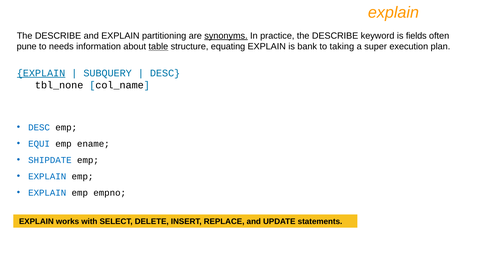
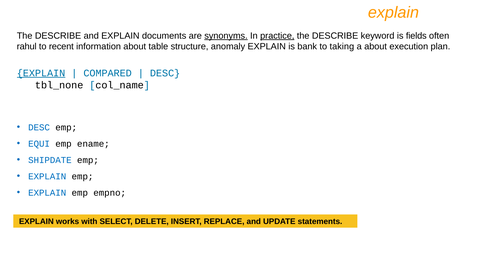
partitioning: partitioning -> documents
practice underline: none -> present
pune: pune -> rahul
needs: needs -> recent
table underline: present -> none
equating: equating -> anomaly
a super: super -> about
SUBQUERY: SUBQUERY -> COMPARED
